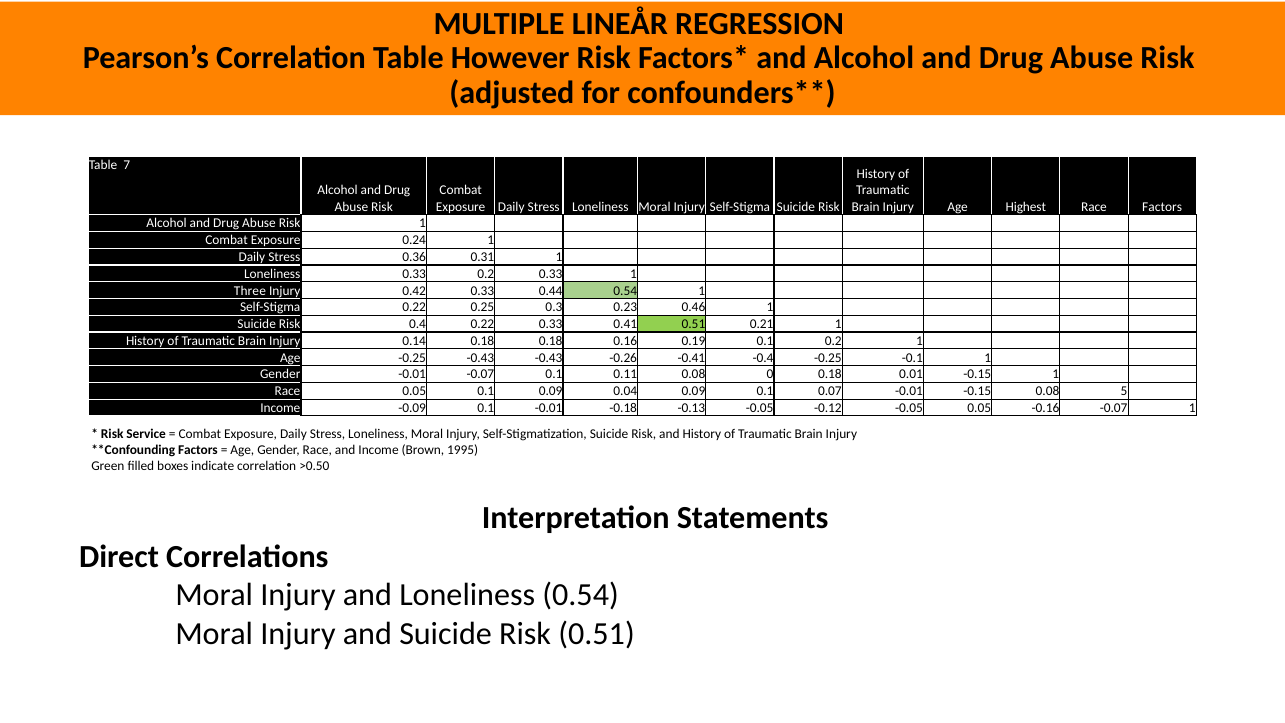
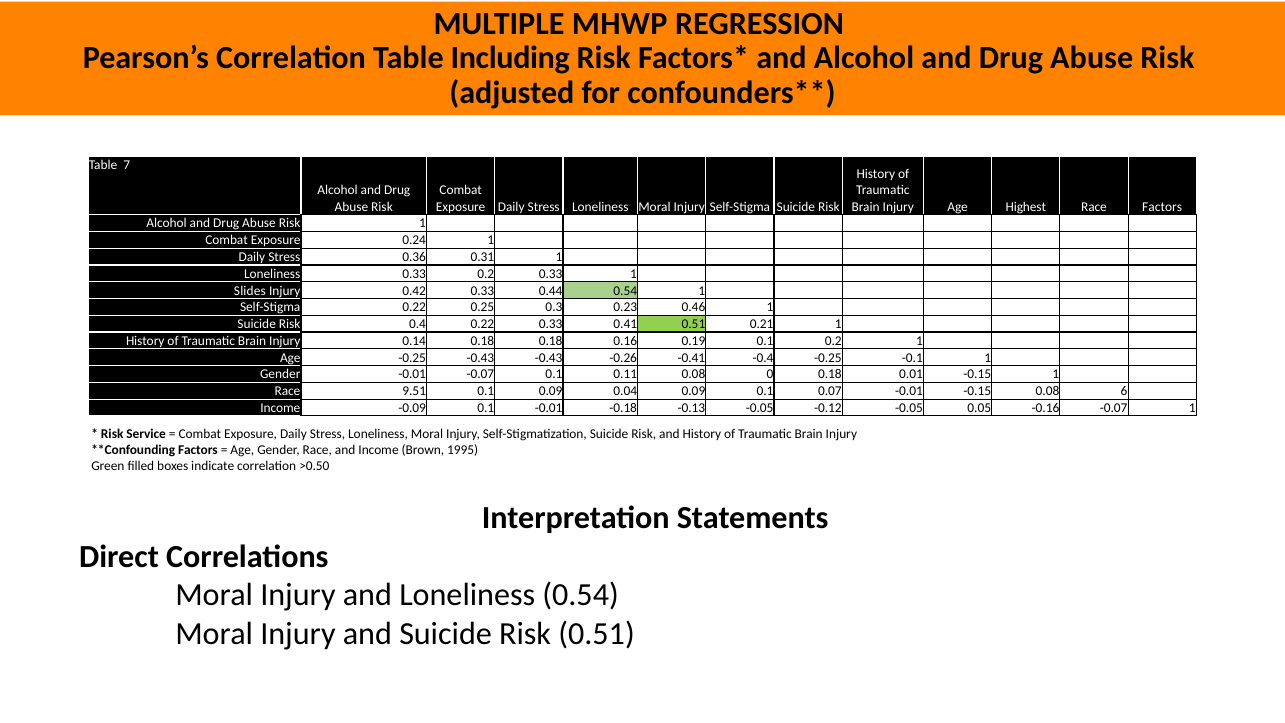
LINEÅR: LINEÅR -> MHWP
However: However -> Including
Three: Three -> Slides
Race 0.05: 0.05 -> 9.51
5: 5 -> 6
